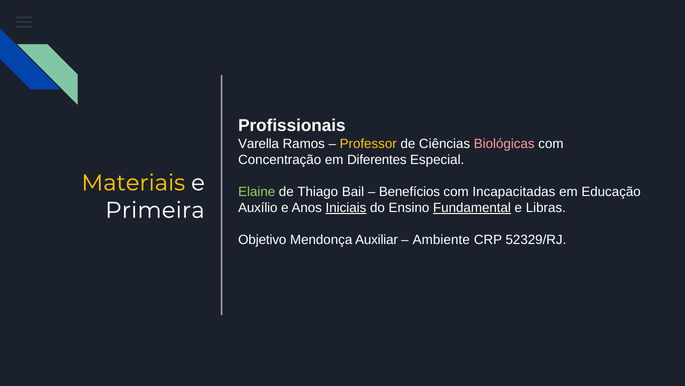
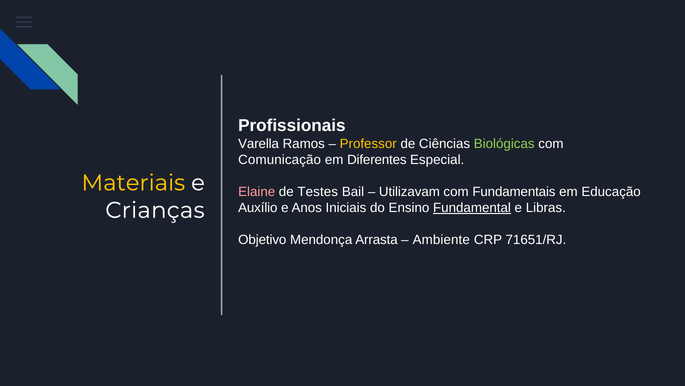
Biológicas colour: pink -> light green
Concentração: Concentração -> Comunicação
Elaine colour: light green -> pink
Thiago: Thiago -> Testes
Benefícios: Benefícios -> Utilizavam
Incapacitadas: Incapacitadas -> Fundamentais
Iniciais underline: present -> none
Primeira: Primeira -> Crianças
Auxiliar: Auxiliar -> Arrasta
52329/RJ: 52329/RJ -> 71651/RJ
